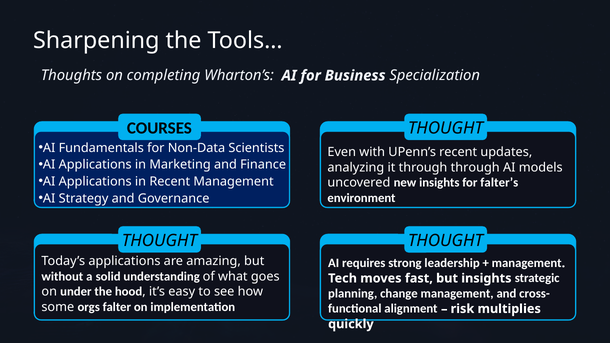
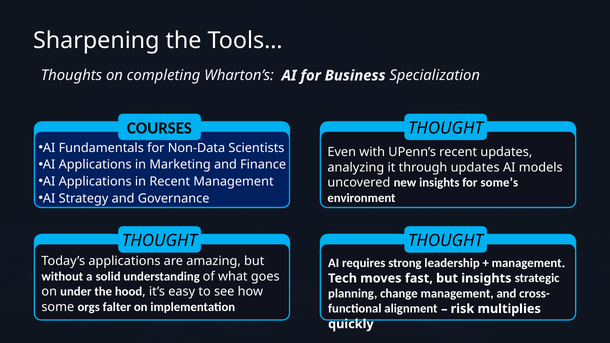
through through: through -> updates
falter’s: falter’s -> some’s
